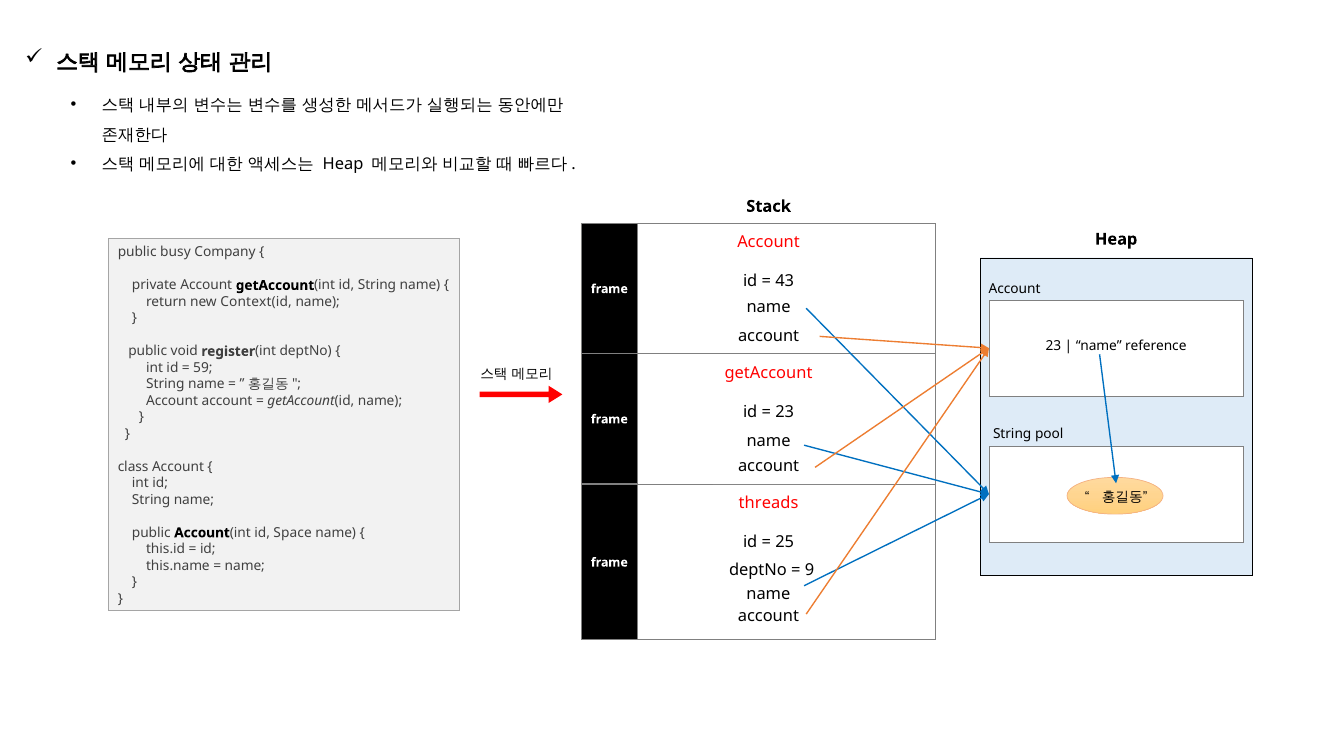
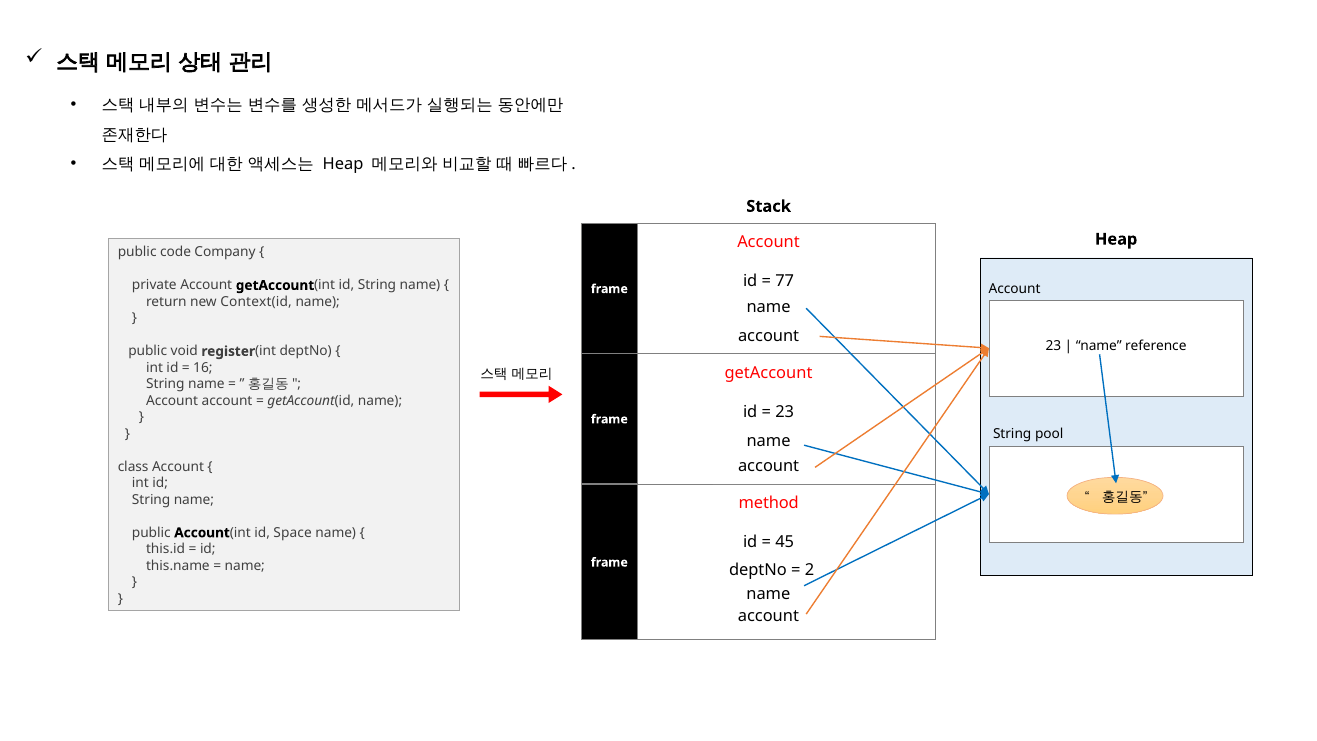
busy: busy -> code
43: 43 -> 77
59: 59 -> 16
threads: threads -> method
25: 25 -> 45
9: 9 -> 2
